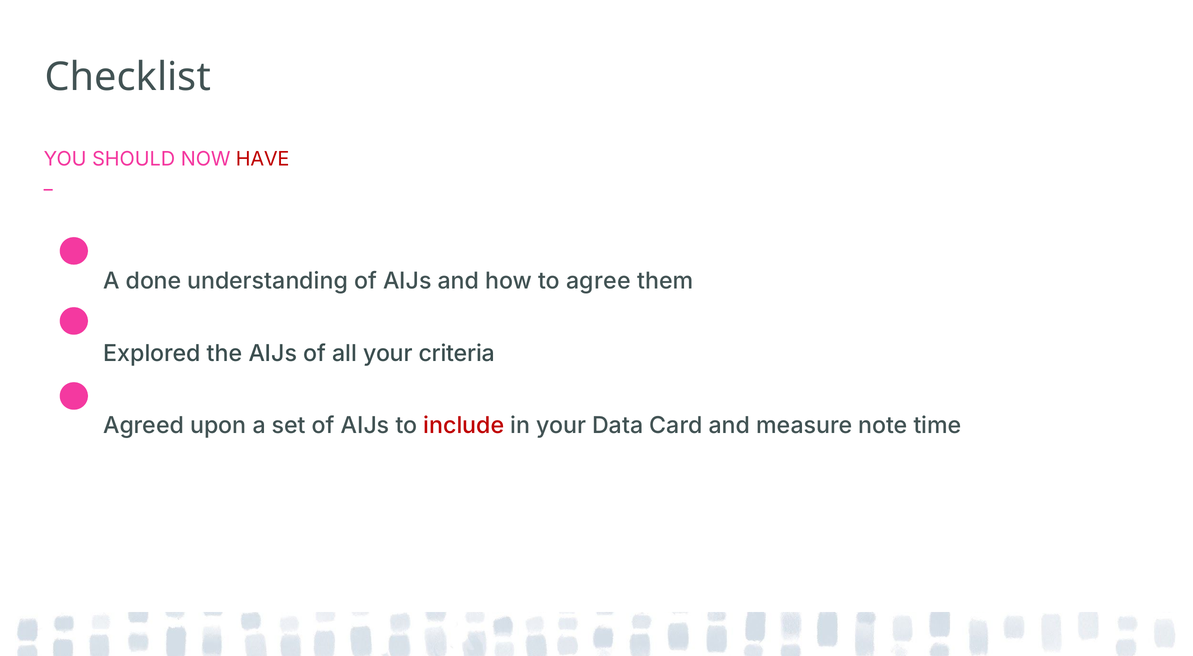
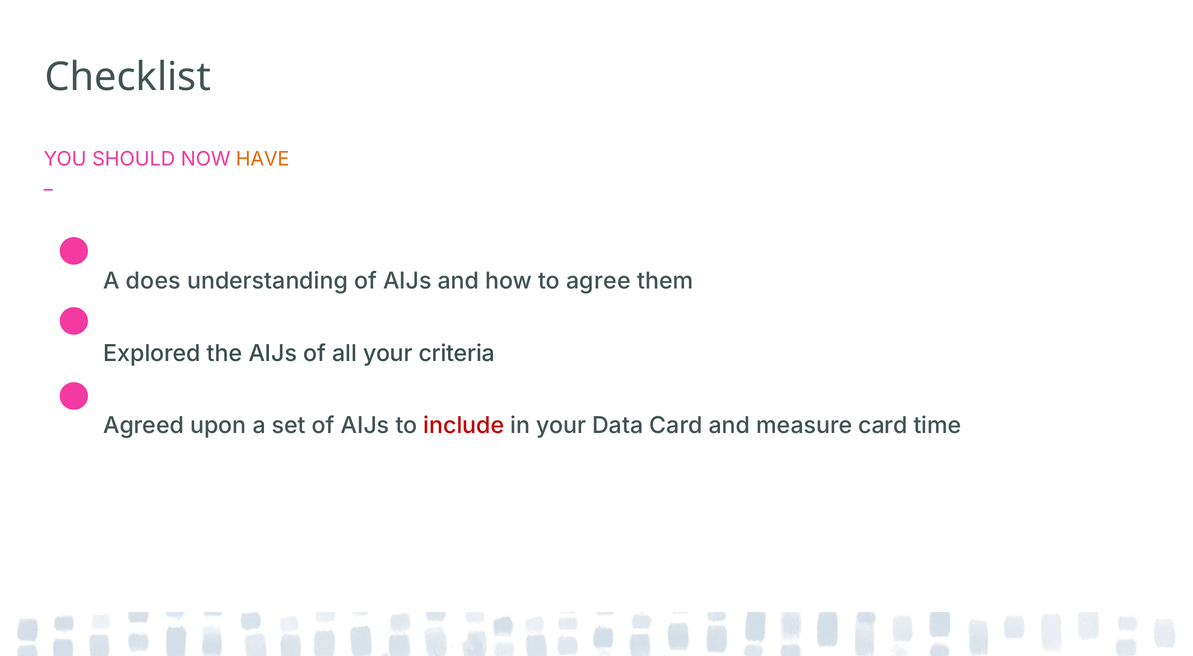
HAVE colour: red -> orange
done: done -> does
measure note: note -> card
